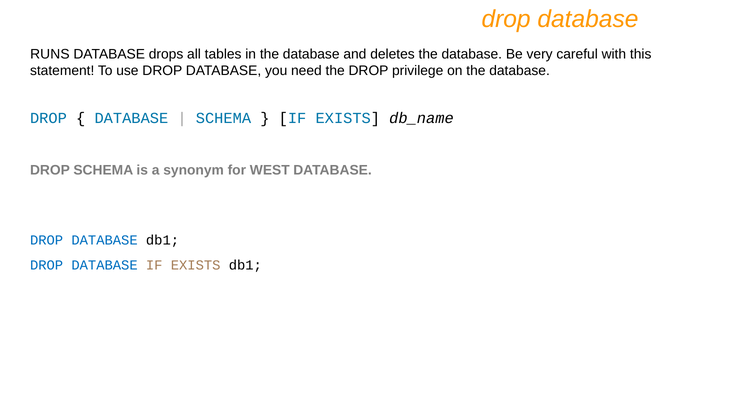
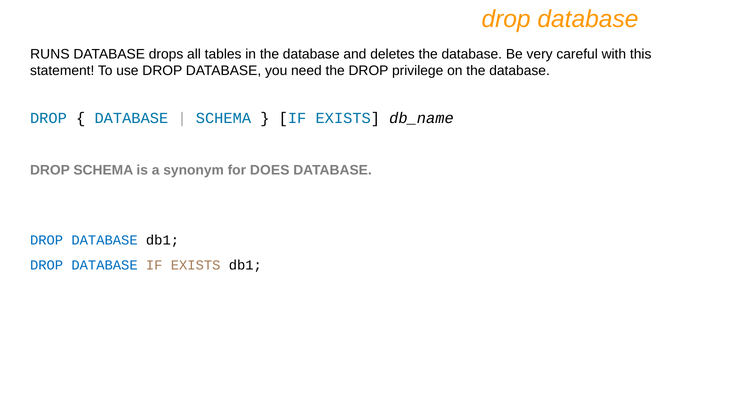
WEST: WEST -> DOES
